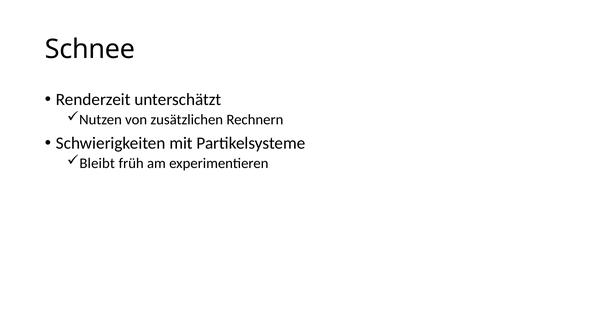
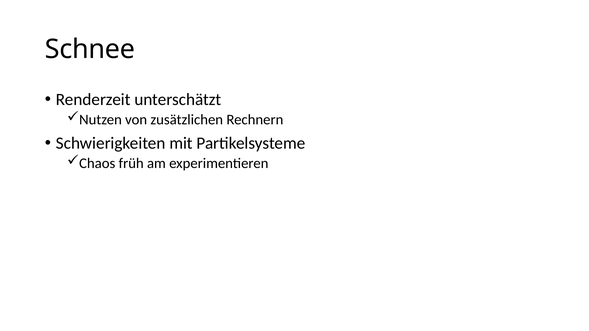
Bleibt: Bleibt -> Chaos
